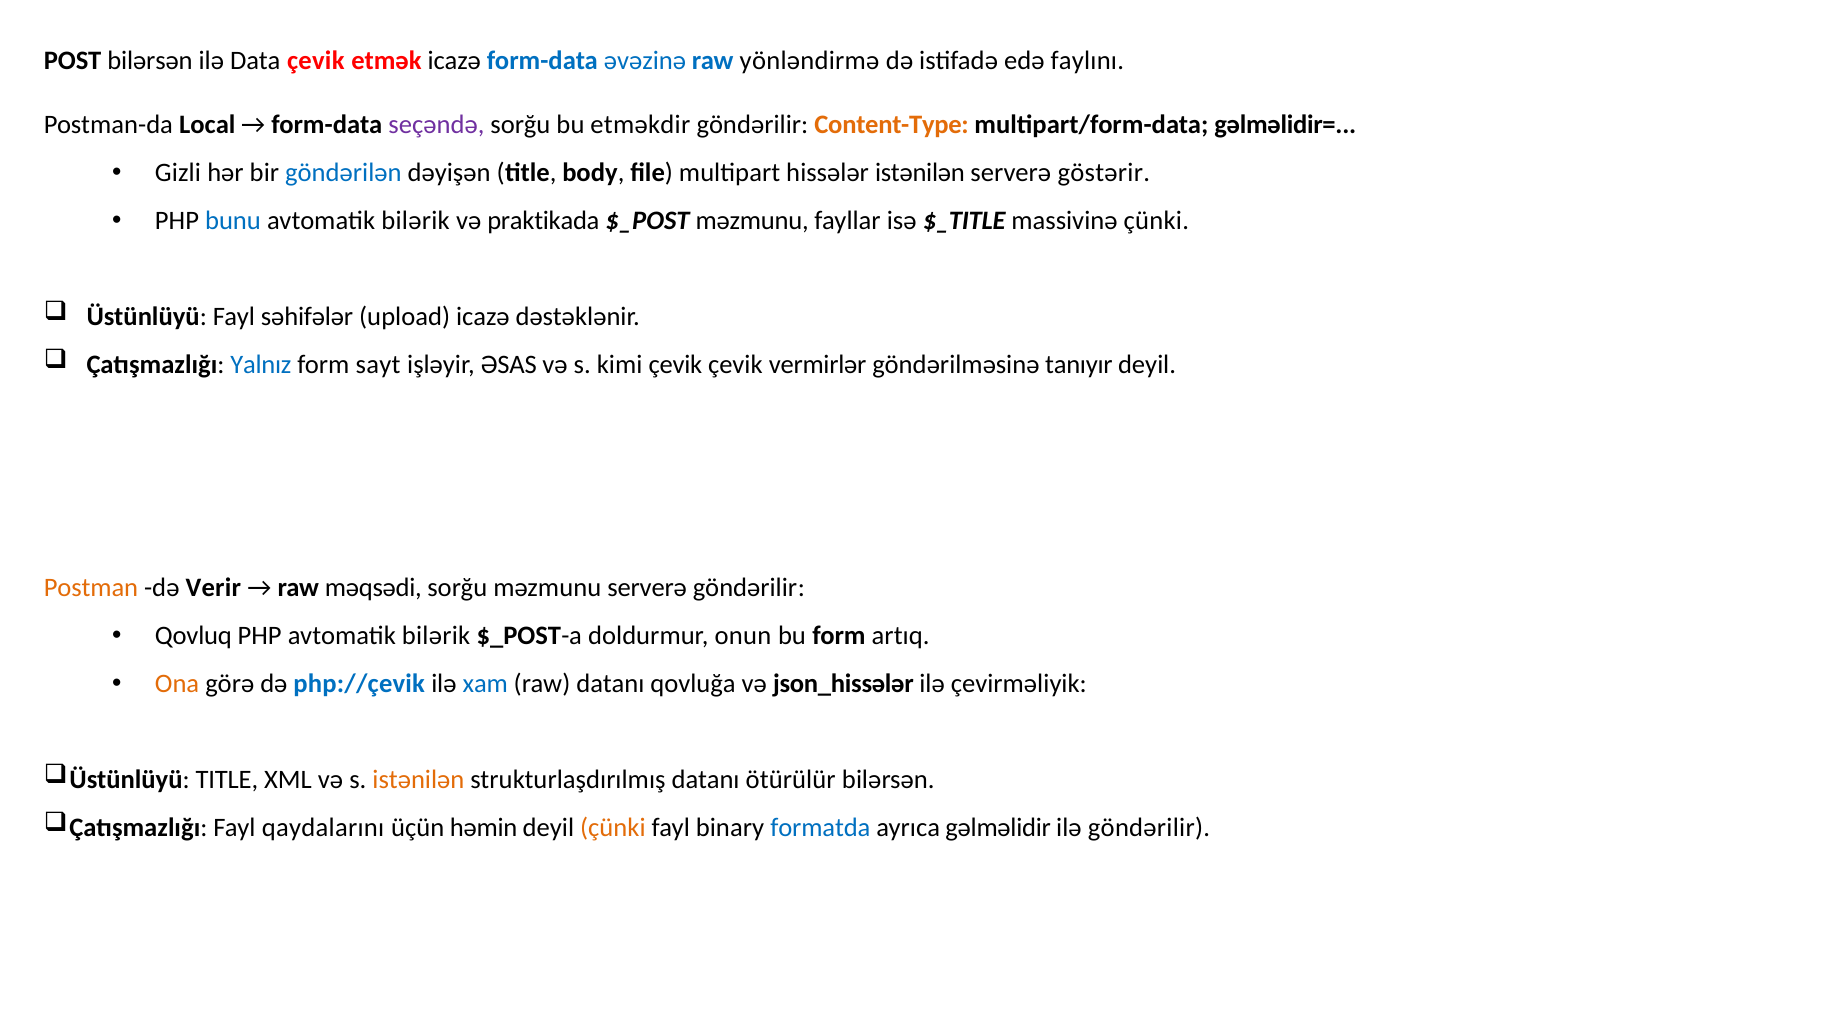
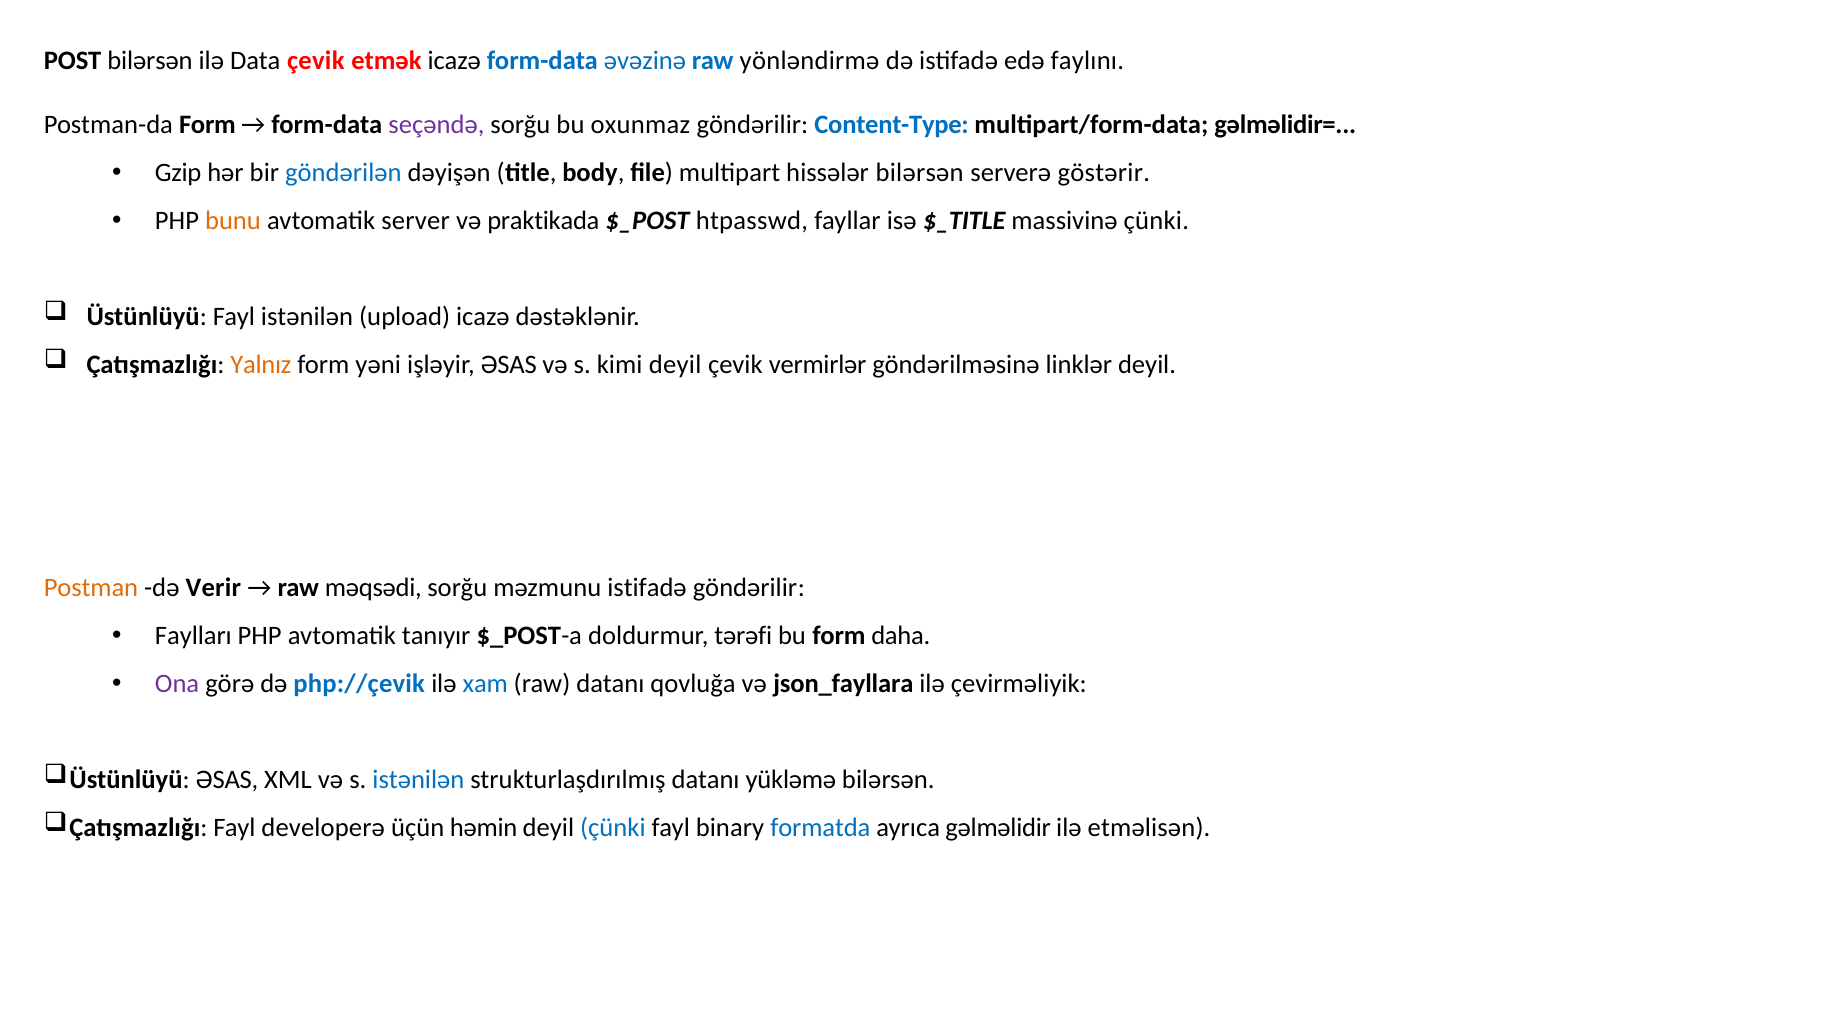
Postman-da Local: Local -> Form
etməkdir: etməkdir -> oxunmaz
Content-Type colour: orange -> blue
Gizli: Gizli -> Gzip
hissələr istənilən: istənilən -> bilərsən
bunu colour: blue -> orange
bilərik at (416, 221): bilərik -> server
$_POST məzmunu: məzmunu -> htpasswd
Fayl səhifələr: səhifələr -> istənilən
Yalnız colour: blue -> orange
sayt: sayt -> yəni
kimi çevik: çevik -> deyil
tanıyır: tanıyır -> linklər
məzmunu serverə: serverə -> istifadə
Qovluq: Qovluq -> Faylları
PHP avtomatik bilərik: bilərik -> tanıyır
onun: onun -> tərəfi
artıq: artıq -> daha
Ona colour: orange -> purple
json_hissələr: json_hissələr -> json_fayllara
TITLE at (227, 779): TITLE -> ƏSAS
istənilən at (418, 779) colour: orange -> blue
ötürülür: ötürülür -> yükləmə
qaydalarını: qaydalarını -> developerə
çünki at (613, 827) colour: orange -> blue
ilə göndərilir: göndərilir -> etməlisən
